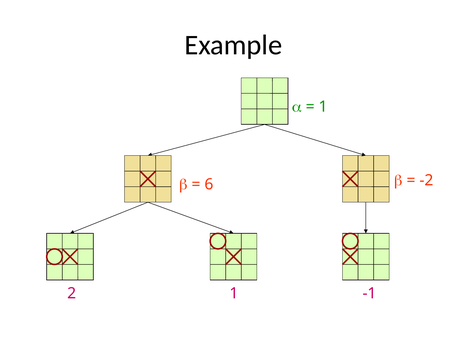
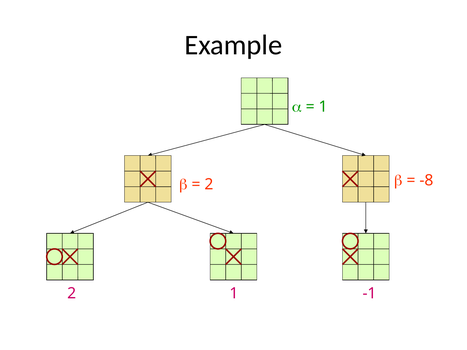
-2: -2 -> -8
6 at (209, 185): 6 -> 2
